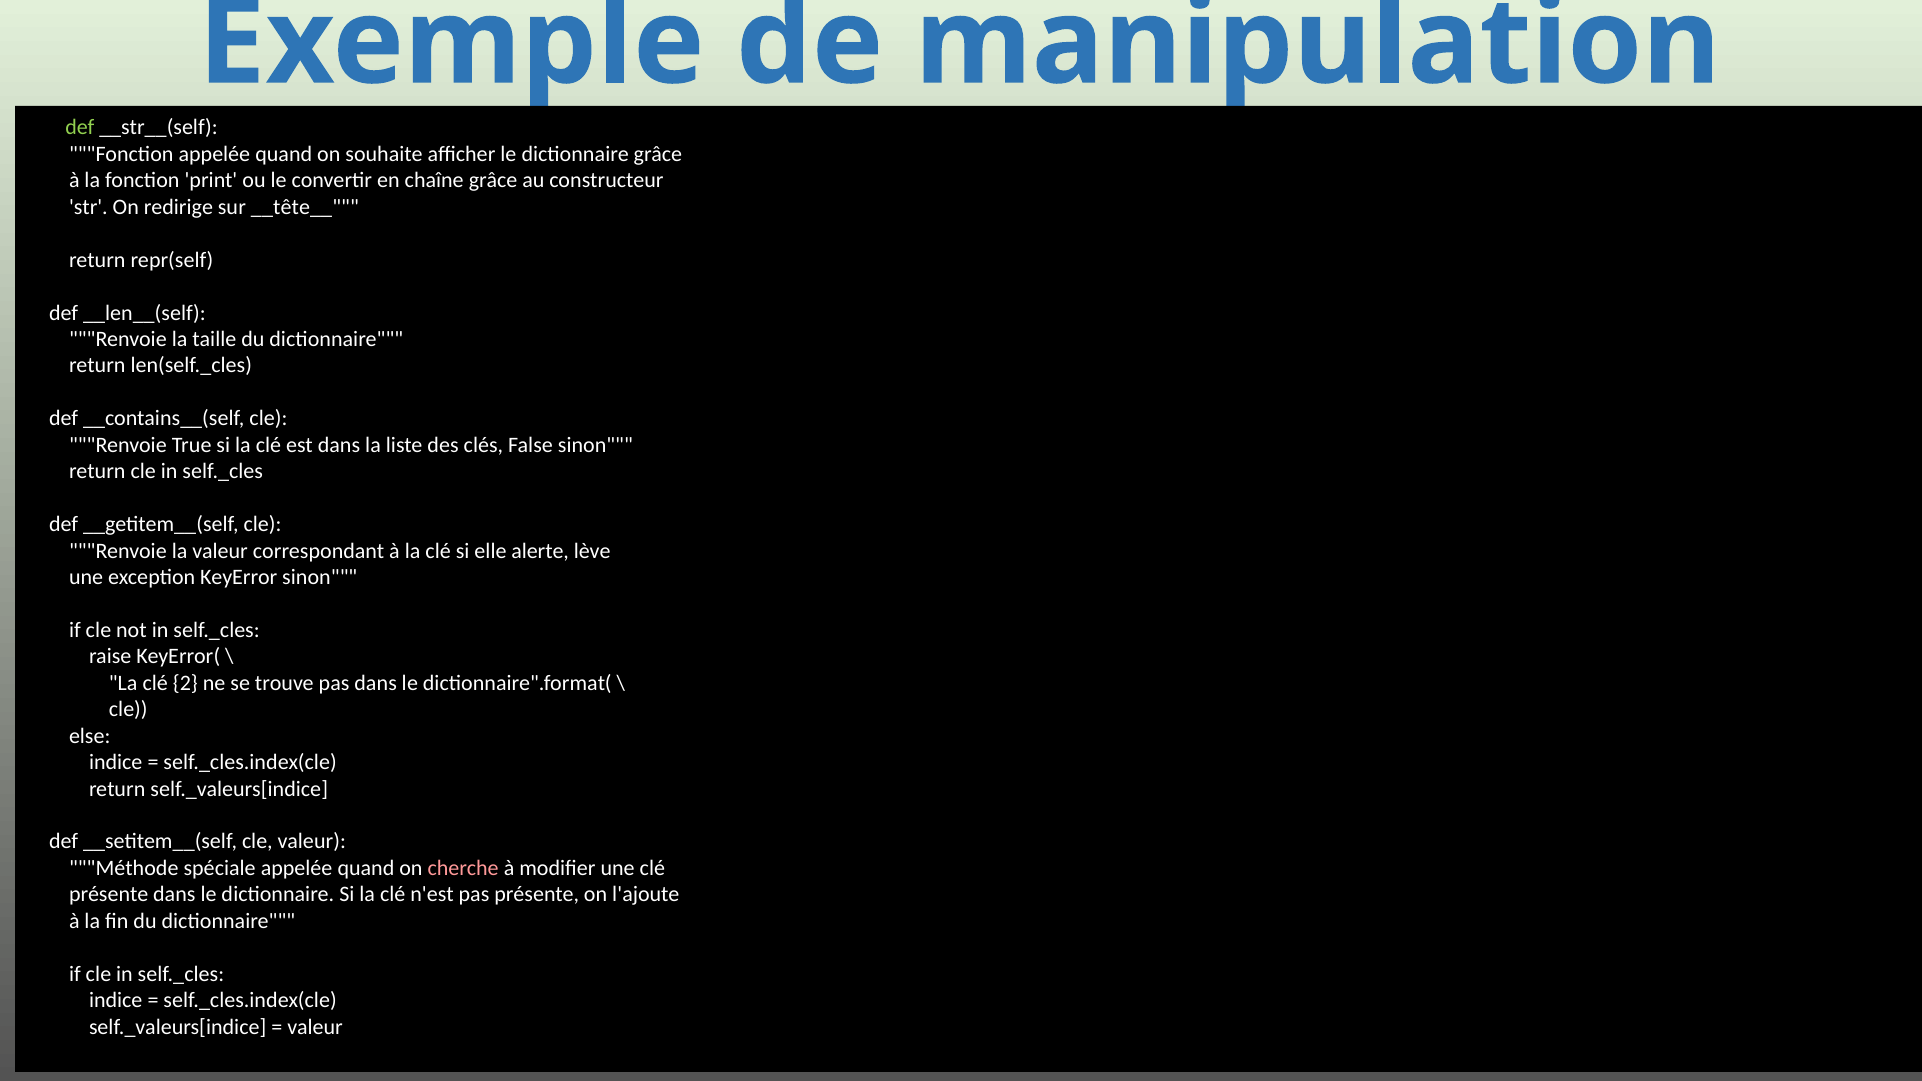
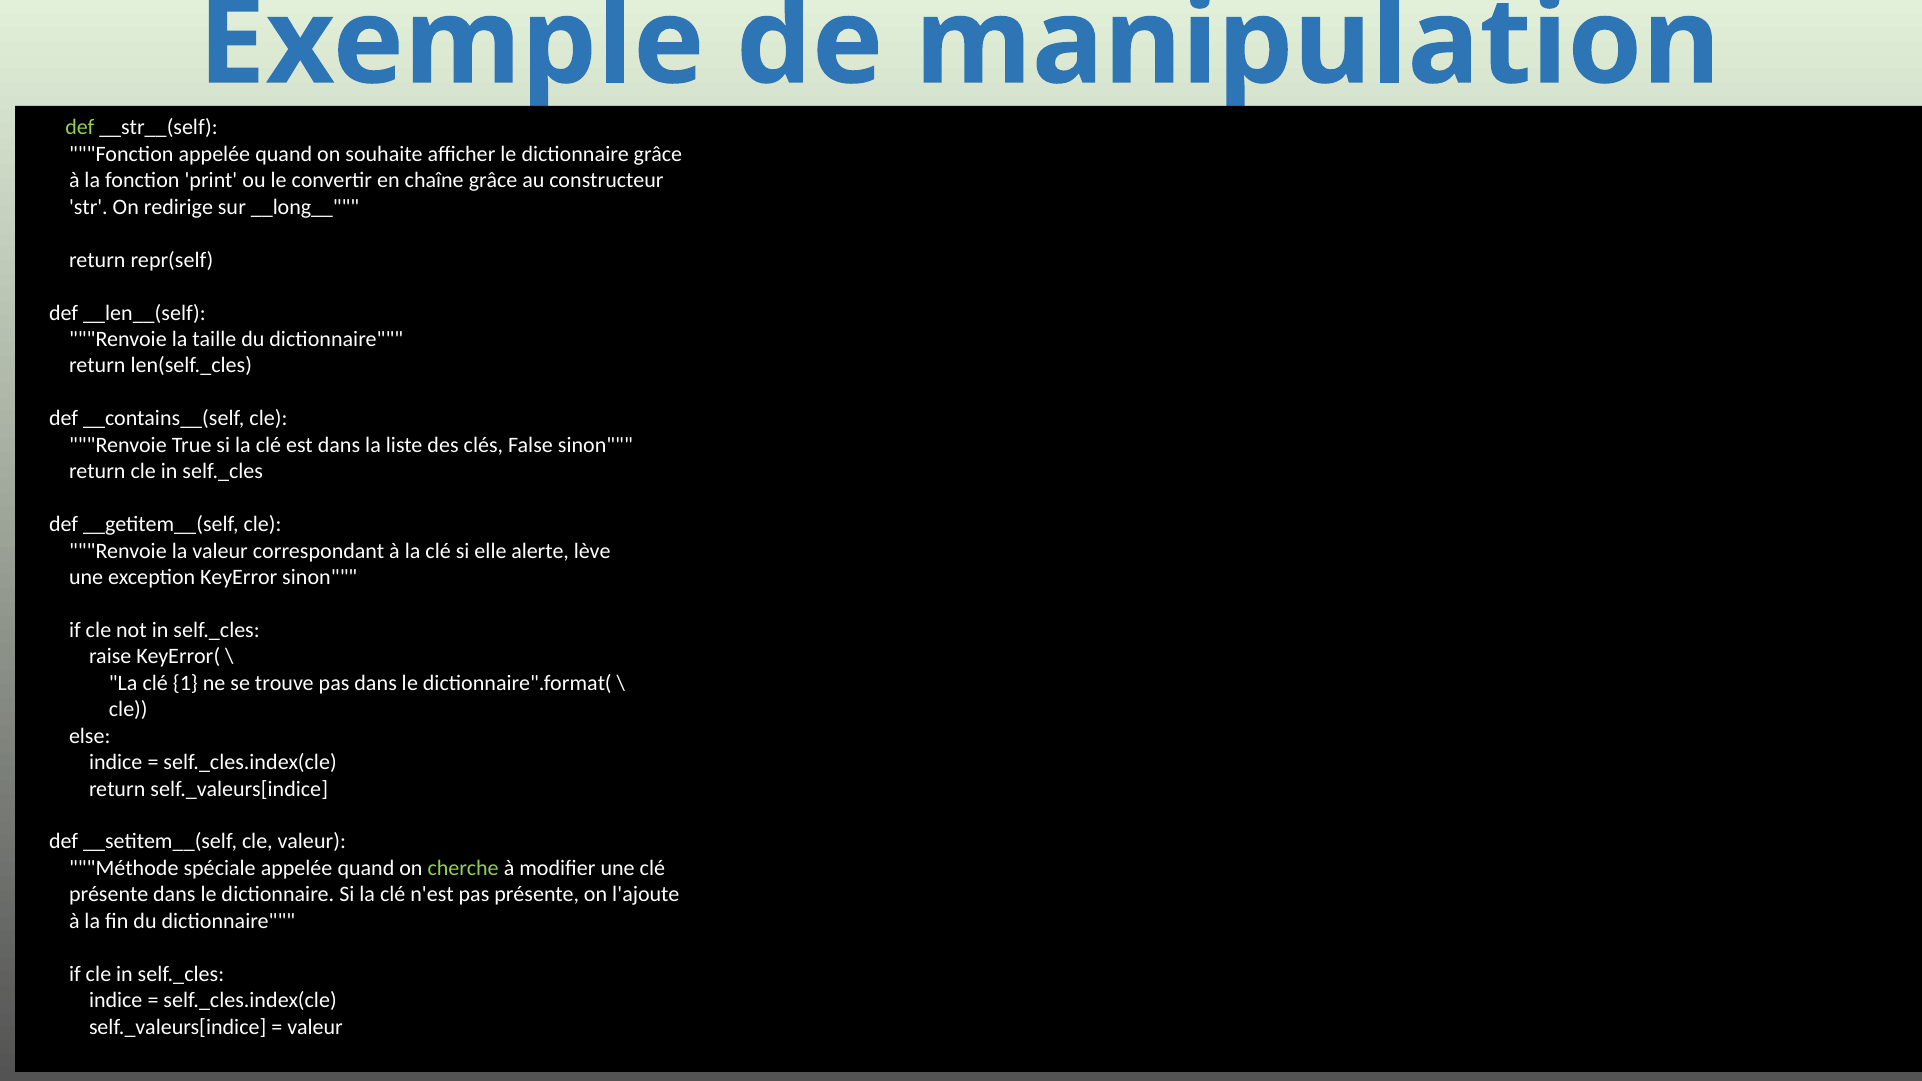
__tête__: __tête__ -> __long__
2: 2 -> 1
cherche colour: pink -> light green
